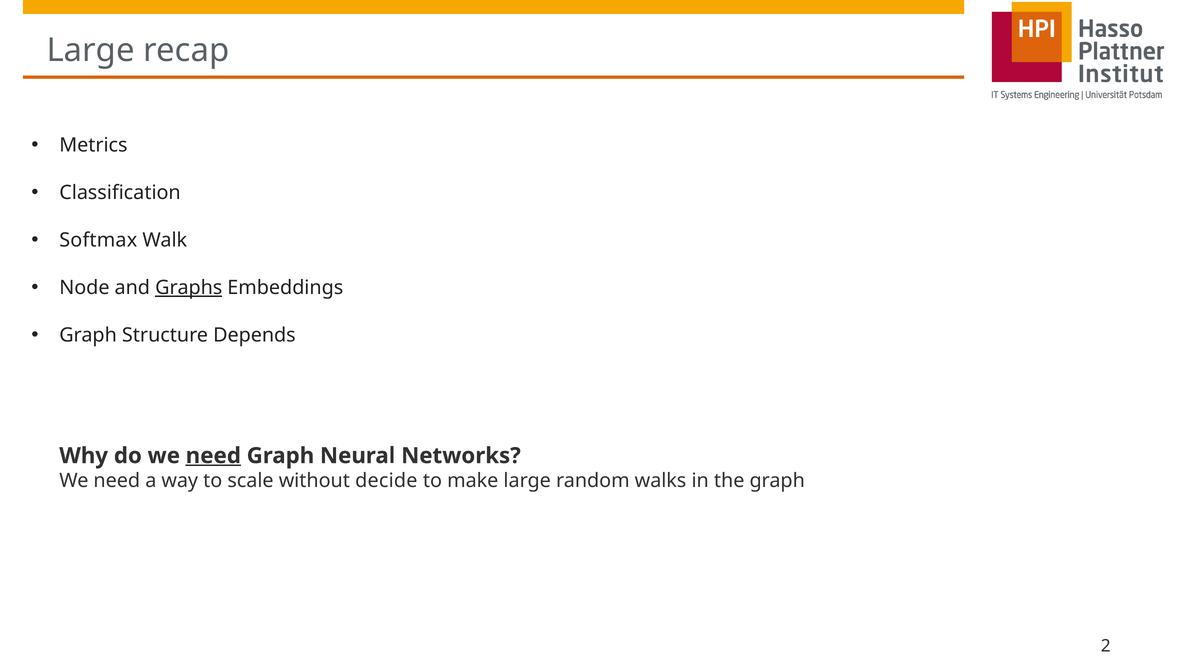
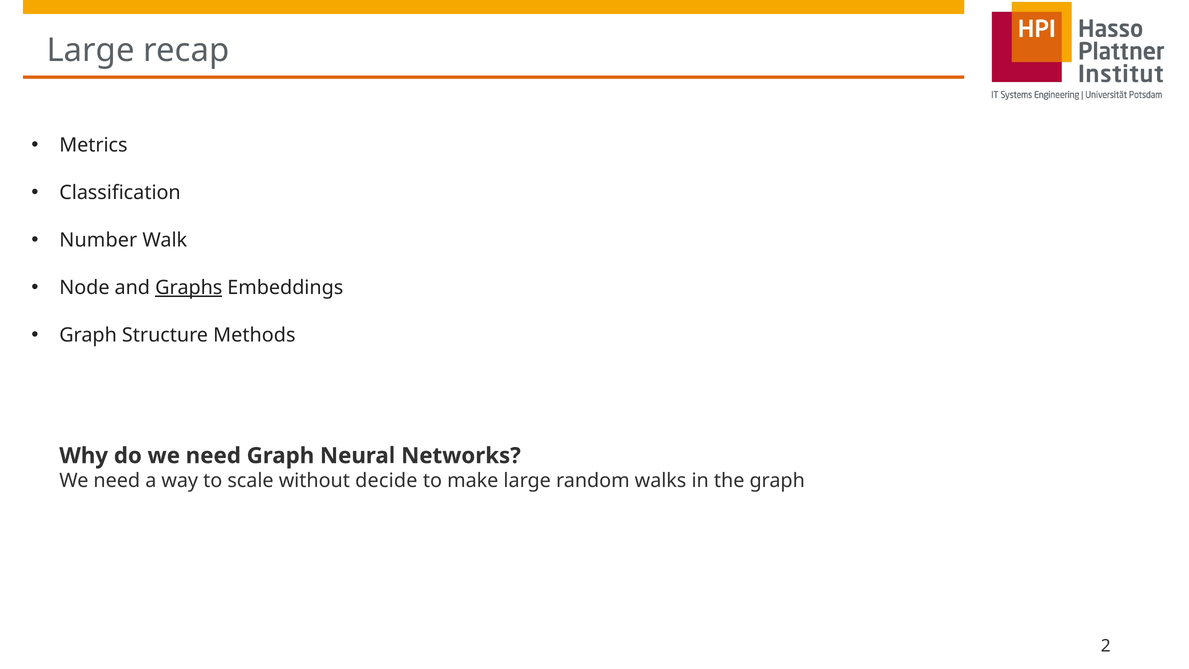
Softmax: Softmax -> Number
Depends: Depends -> Methods
need at (213, 456) underline: present -> none
